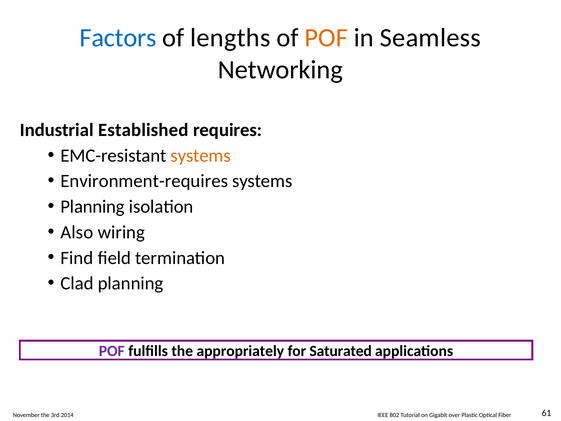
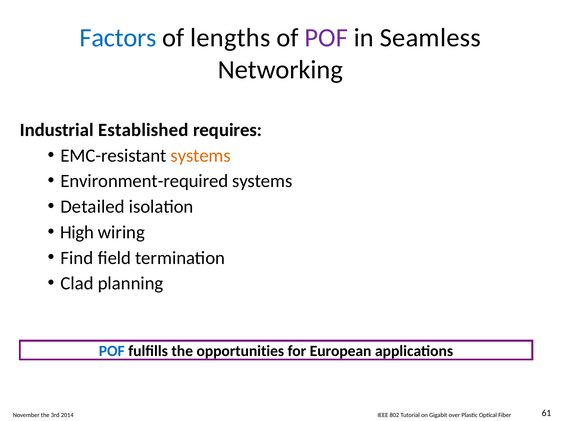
POF at (326, 38) colour: orange -> purple
Environment-requires: Environment-requires -> Environment-required
Planning at (93, 207): Planning -> Detailed
Also: Also -> High
POF at (112, 351) colour: purple -> blue
appropriately: appropriately -> opportunities
Saturated: Saturated -> European
